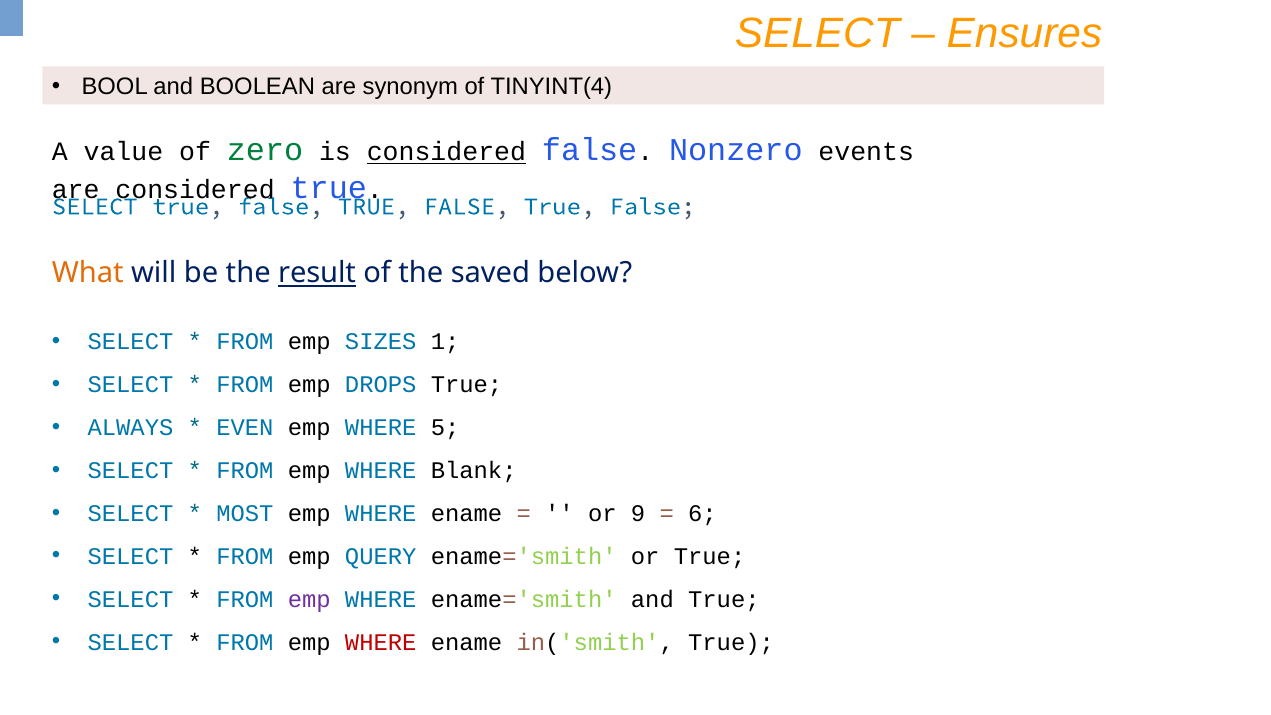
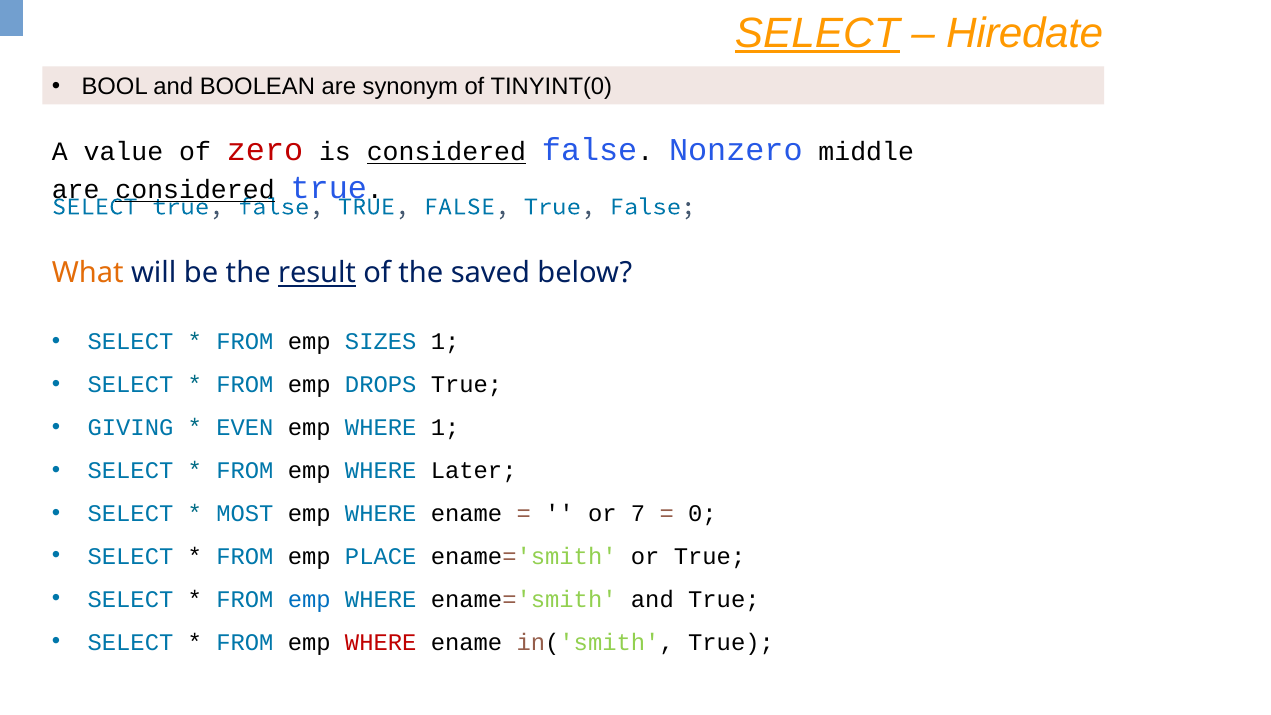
SELECT at (817, 33) underline: none -> present
Ensures: Ensures -> Hiredate
TINYINT(4: TINYINT(4 -> TINYINT(0
zero colour: green -> red
events: events -> middle
considered at (195, 190) underline: none -> present
ALWAYS: ALWAYS -> GIVING
WHERE 5: 5 -> 1
Blank: Blank -> Later
9: 9 -> 7
6: 6 -> 0
QUERY: QUERY -> PLACE
emp at (309, 599) colour: purple -> blue
